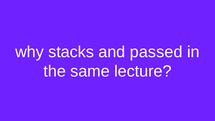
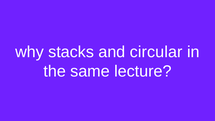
passed: passed -> circular
